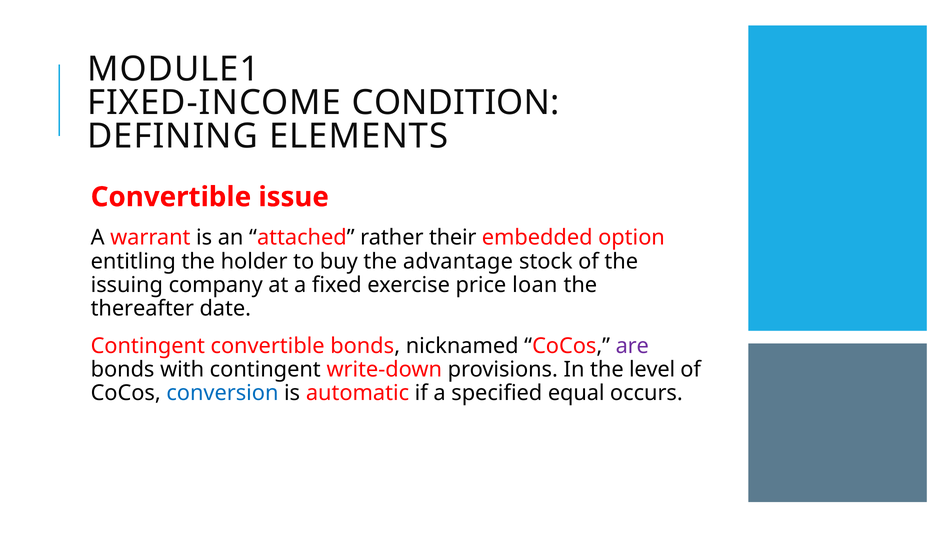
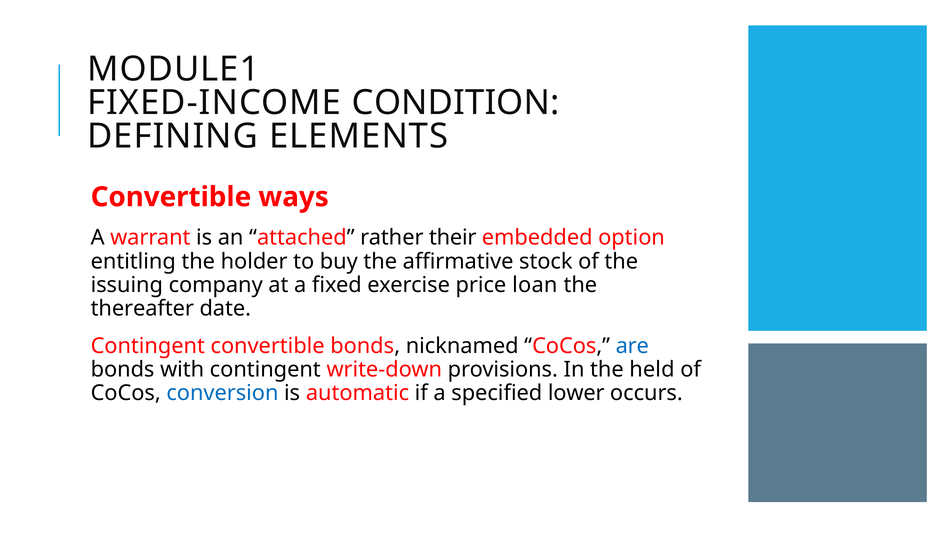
issue: issue -> ways
advantage: advantage -> affirmative
are colour: purple -> blue
level: level -> held
equal: equal -> lower
